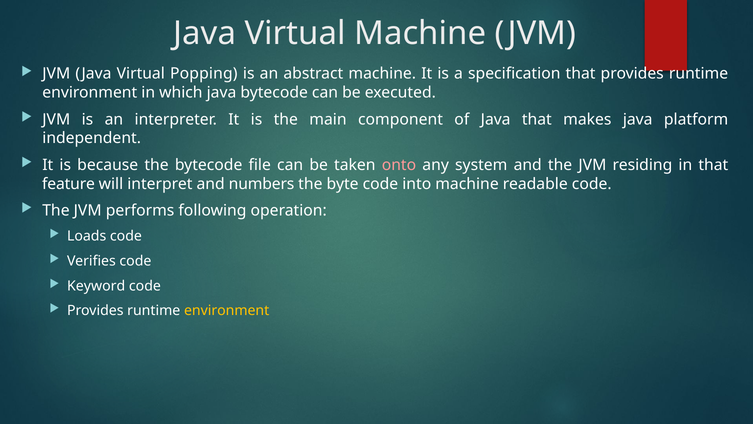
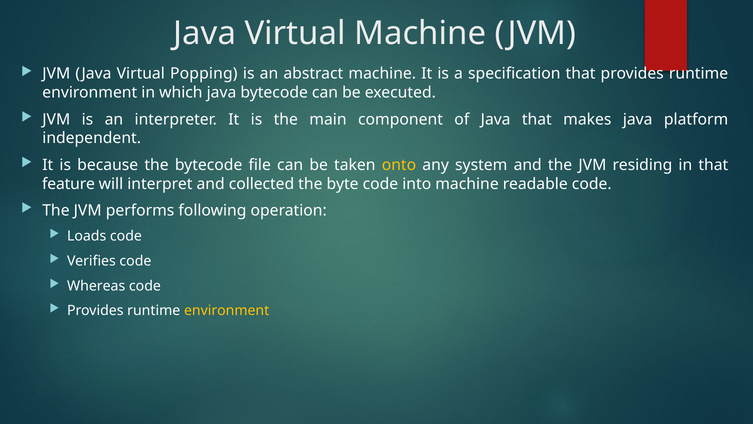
onto colour: pink -> yellow
numbers: numbers -> collected
Keyword: Keyword -> Whereas
